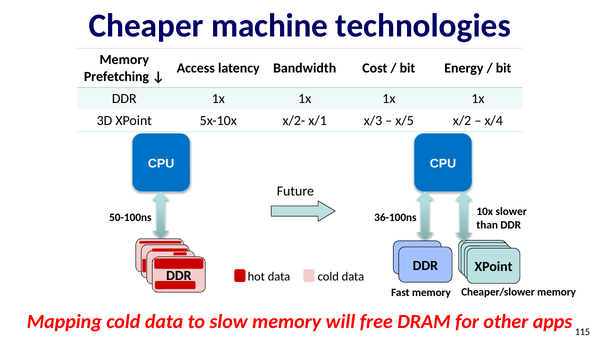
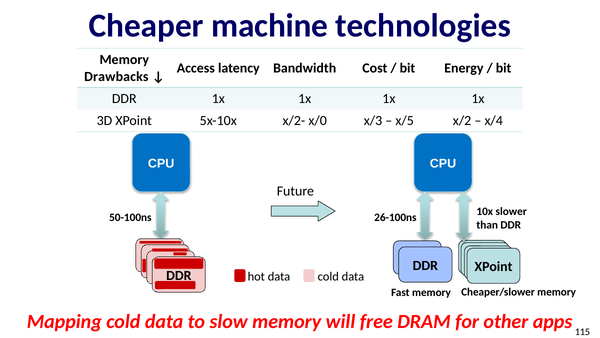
Prefetching: Prefetching -> Drawbacks
x/1: x/1 -> x/0
36-100ns: 36-100ns -> 26-100ns
